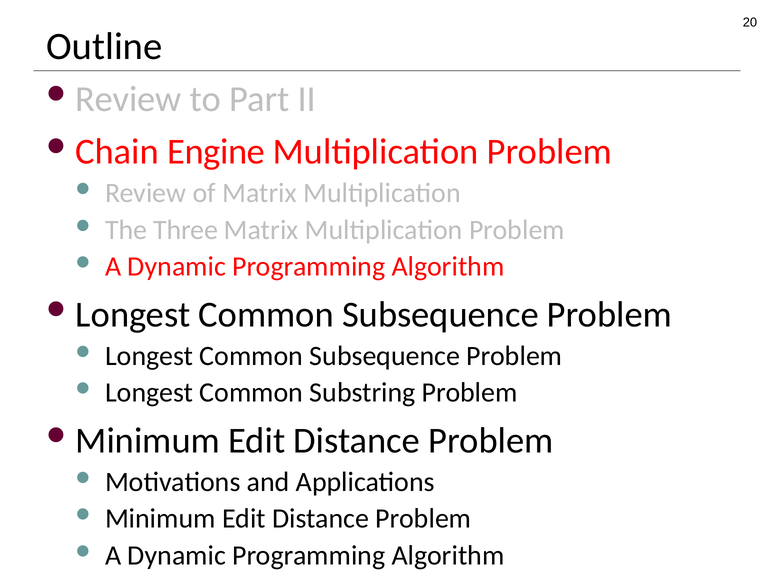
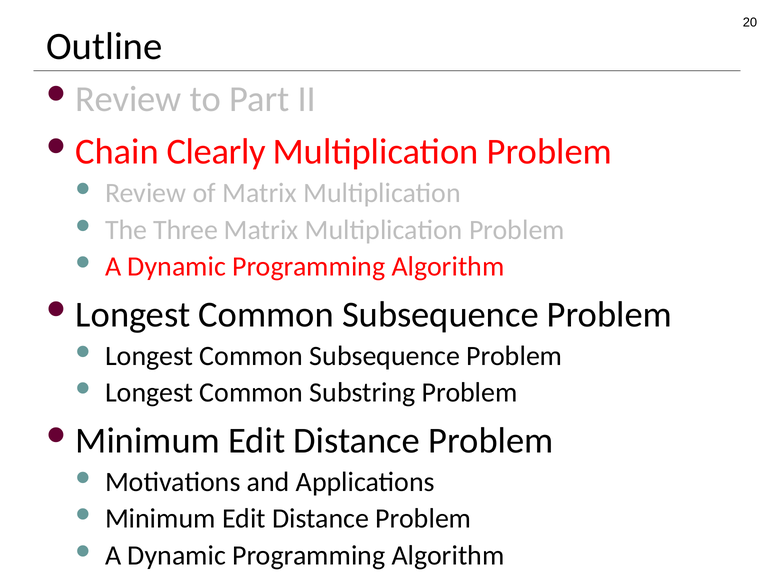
Engine: Engine -> Clearly
